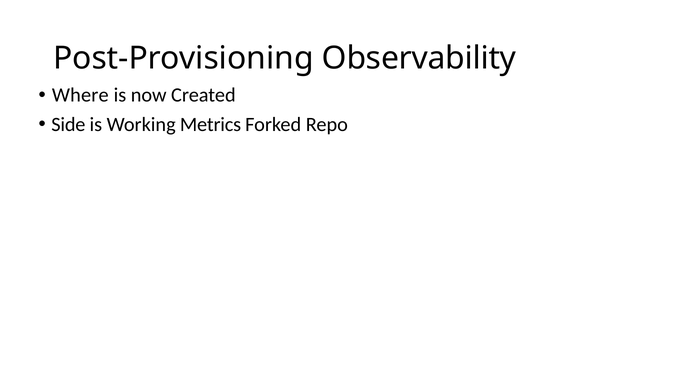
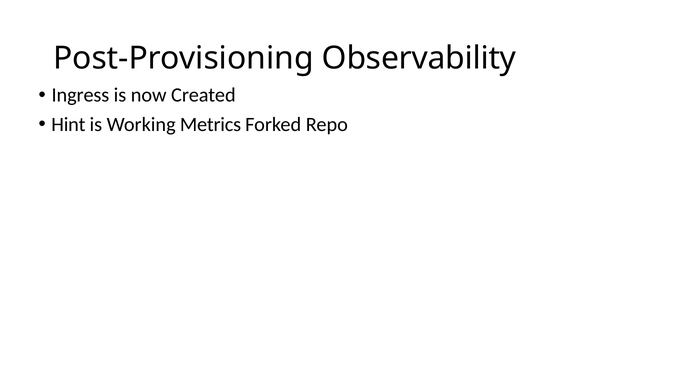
Where: Where -> Ingress
Side: Side -> Hint
